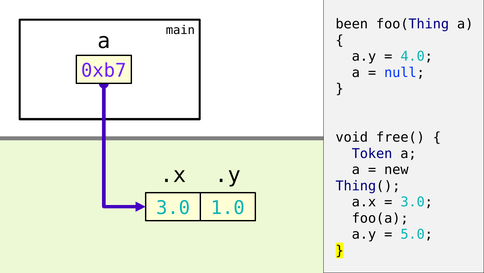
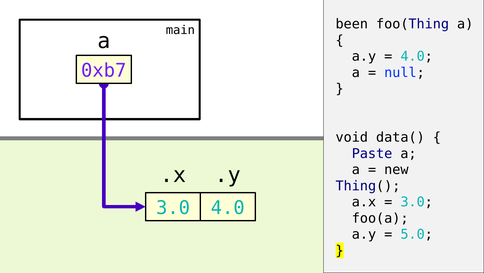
free(: free( -> data(
Token: Token -> Paste
1.0 at (228, 208): 1.0 -> 4.0
